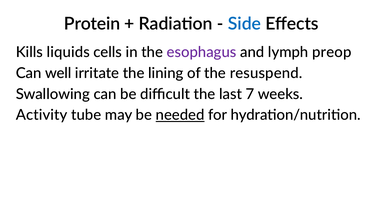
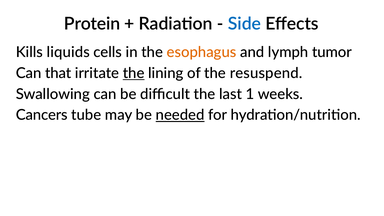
esophagus colour: purple -> orange
preop: preop -> tumor
well: well -> that
the at (134, 73) underline: none -> present
7: 7 -> 1
Activity: Activity -> Cancers
